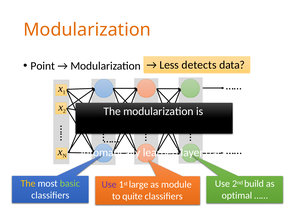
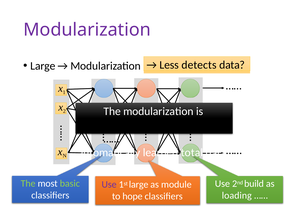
Modularization at (87, 30) colour: orange -> purple
Point at (43, 66): Point -> Large
layer: layer -> total
The at (28, 184) colour: yellow -> light green
optimal: optimal -> loading
quite: quite -> hope
